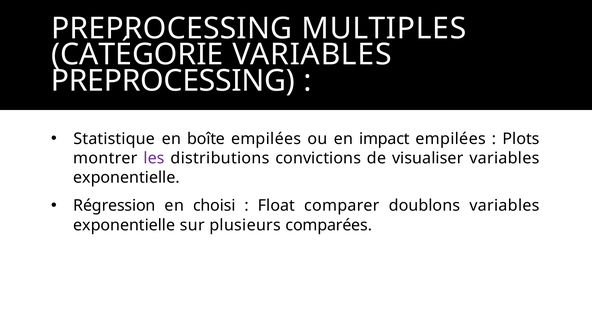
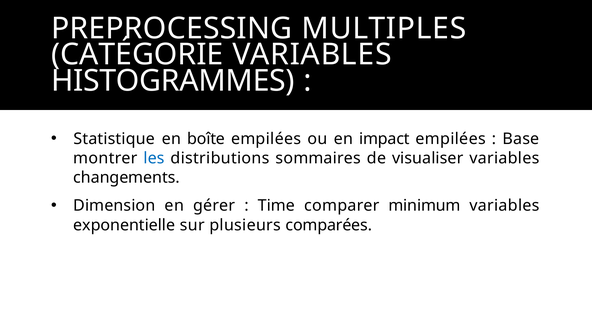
PREPROCESSING at (173, 81): PREPROCESSING -> HISTOGRAMMES
Plots: Plots -> Base
les colour: purple -> blue
convictions: convictions -> sommaires
exponentielle at (126, 178): exponentielle -> changements
Régression: Régression -> Dimension
choisi: choisi -> gérer
Float: Float -> Time
doublons: doublons -> minimum
